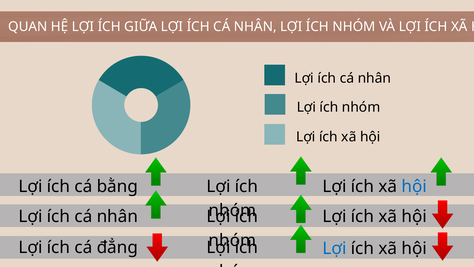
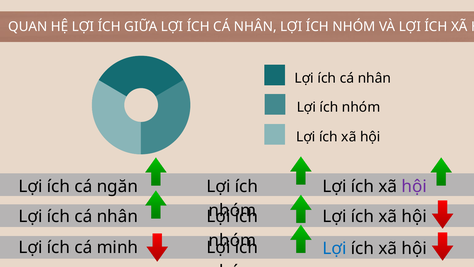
bằng: bằng -> ngăn
hội at (414, 186) colour: blue -> purple
đẳng: đẳng -> minh
